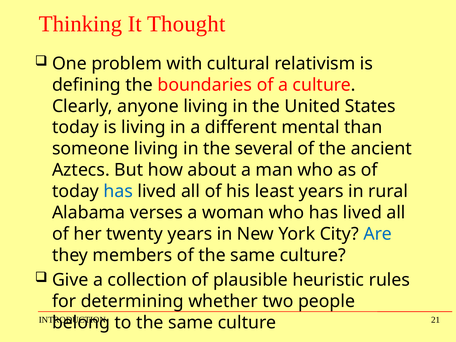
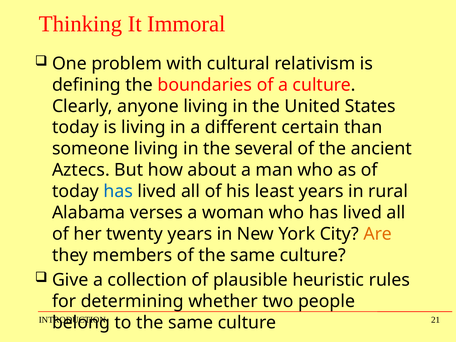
Thought: Thought -> Immoral
mental: mental -> certain
Are colour: blue -> orange
